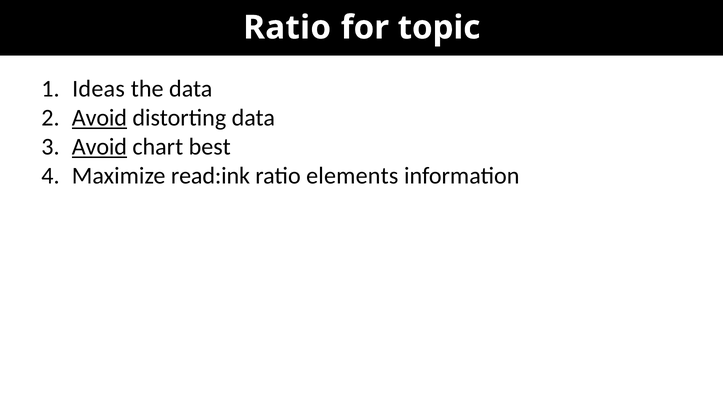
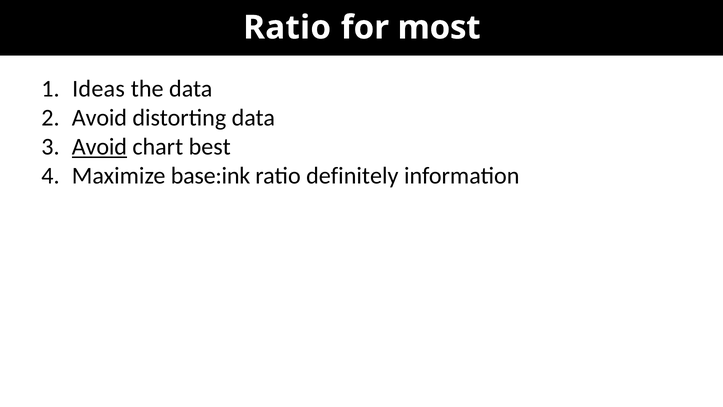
topic: topic -> most
Avoid at (99, 118) underline: present -> none
read:ink: read:ink -> base:ink
elements: elements -> definitely
